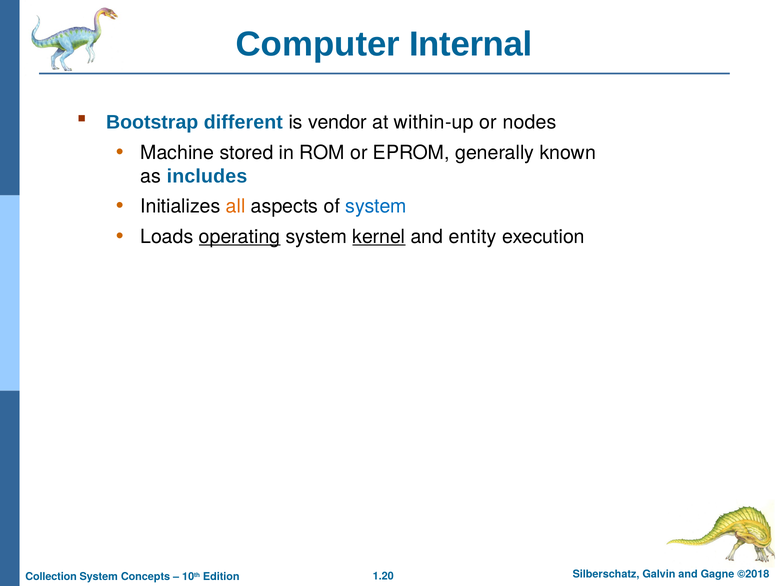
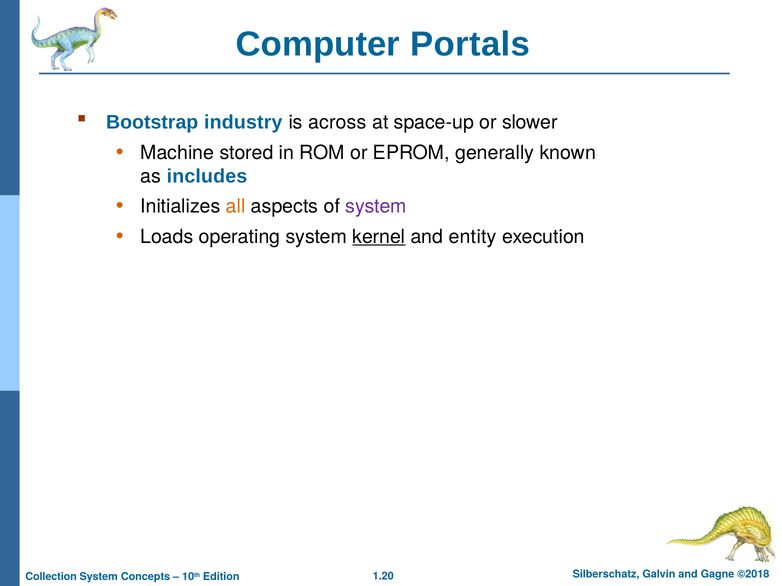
Internal: Internal -> Portals
different: different -> industry
vendor: vendor -> across
within-up: within-up -> space-up
nodes: nodes -> slower
system at (376, 207) colour: blue -> purple
operating underline: present -> none
